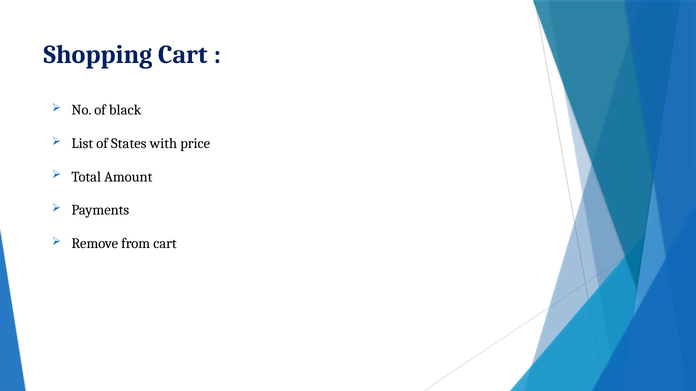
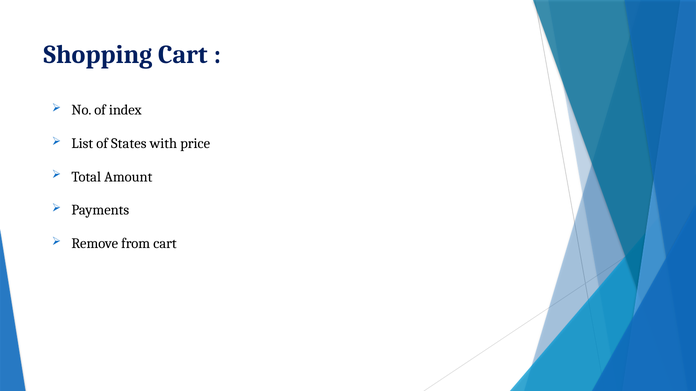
black: black -> index
